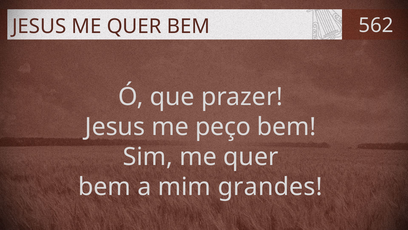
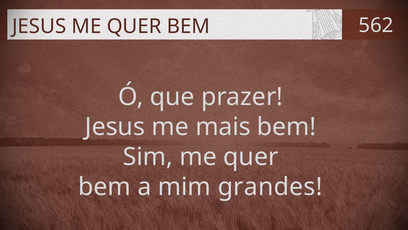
peço: peço -> mais
